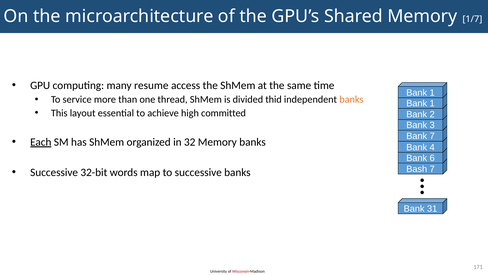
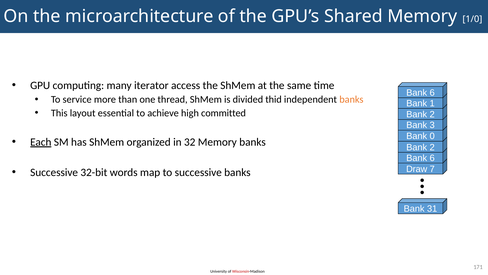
1/7: 1/7 -> 1/0
resume: resume -> iterator
1 at (432, 93): 1 -> 6
Bank 7: 7 -> 0
4 at (432, 147): 4 -> 2
Bash: Bash -> Draw
